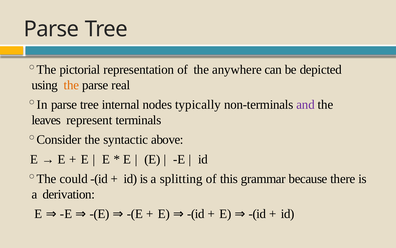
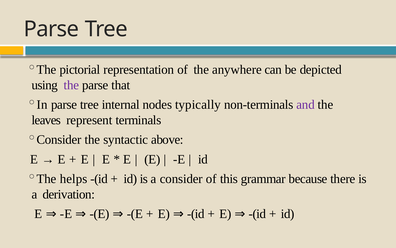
the at (71, 85) colour: orange -> purple
real: real -> that
could: could -> helps
splitting: splitting -> consider
